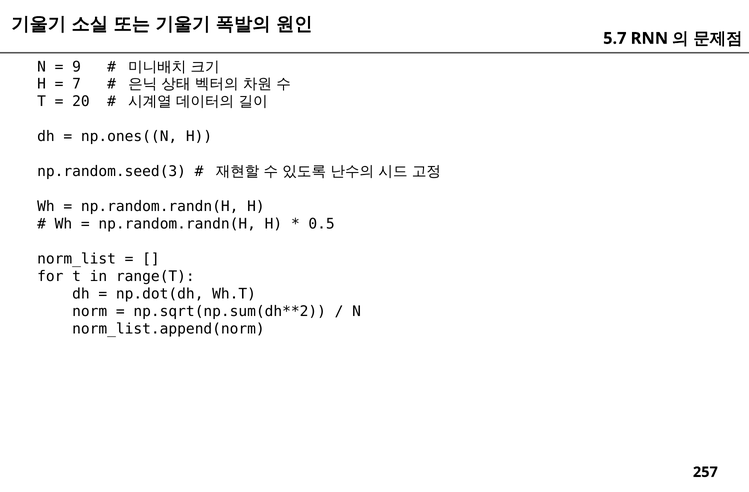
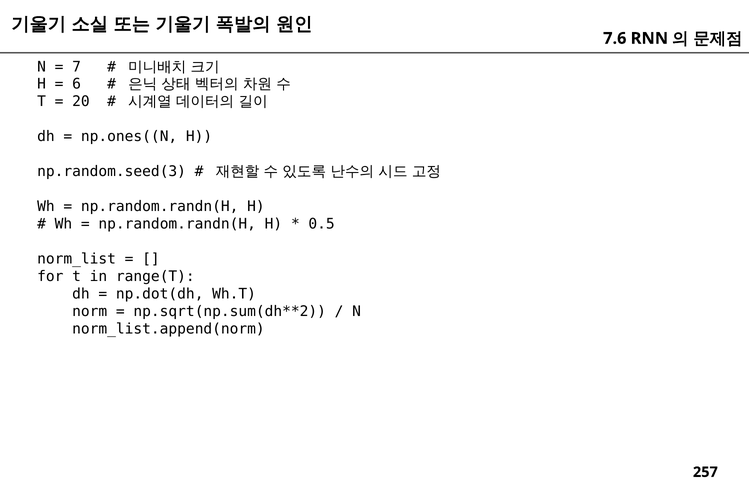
5.7: 5.7 -> 7.6
9: 9 -> 7
7: 7 -> 6
